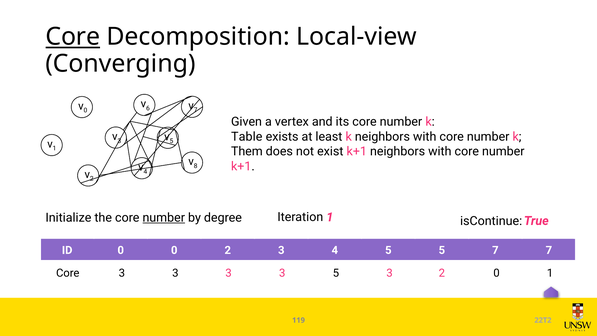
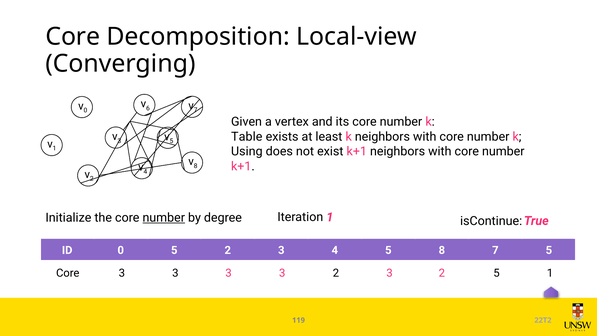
Core at (73, 37) underline: present -> none
Them: Them -> Using
0 0: 0 -> 5
4 5 5: 5 -> 8
7 7: 7 -> 5
5 at (336, 273): 5 -> 2
0 at (496, 273): 0 -> 5
